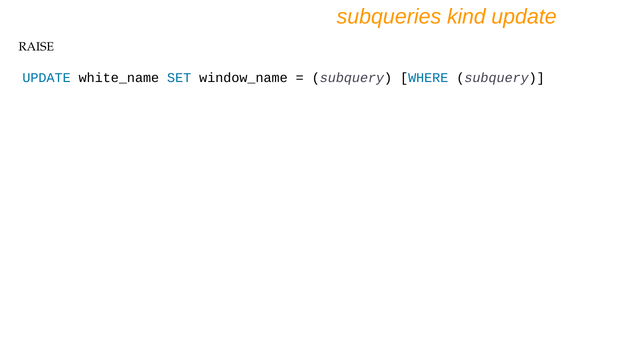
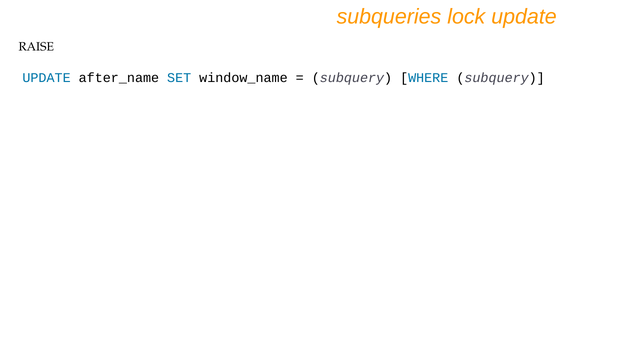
kind: kind -> lock
white_name: white_name -> after_name
